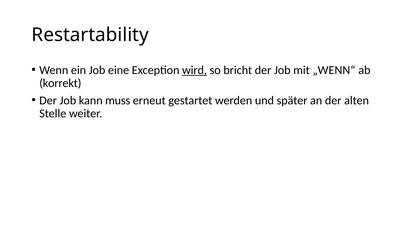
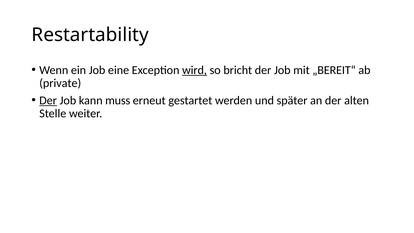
„WENN“: „WENN“ -> „BEREIT“
korrekt: korrekt -> private
Der at (48, 100) underline: none -> present
